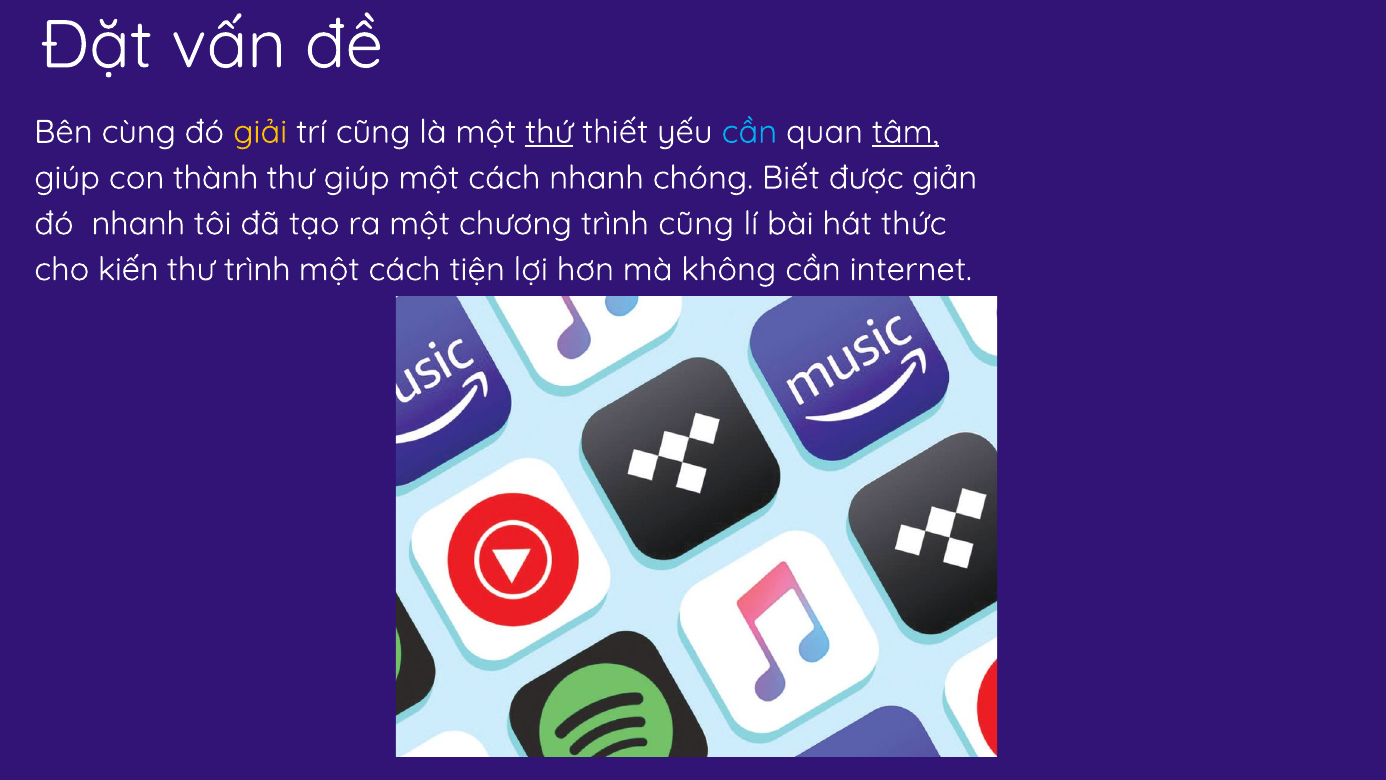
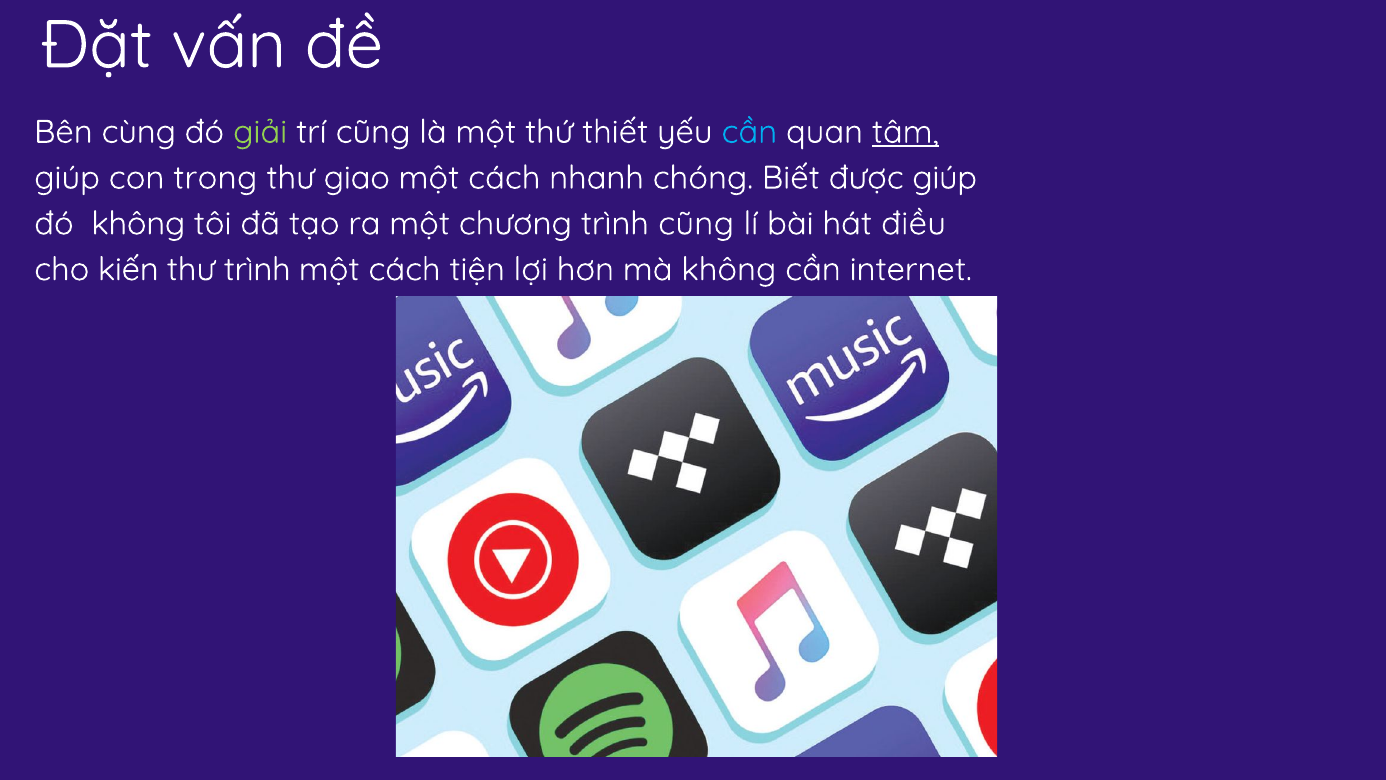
giải colour: yellow -> light green
thứ underline: present -> none
thành: thành -> trong
thư giúp: giúp -> giao
được giản: giản -> giúp
đó nhanh: nhanh -> không
thức: thức -> điều
